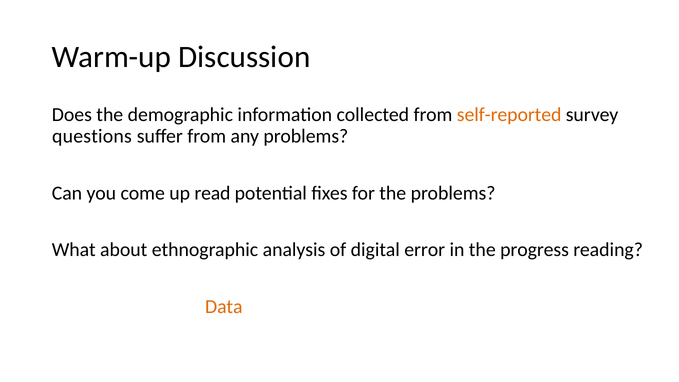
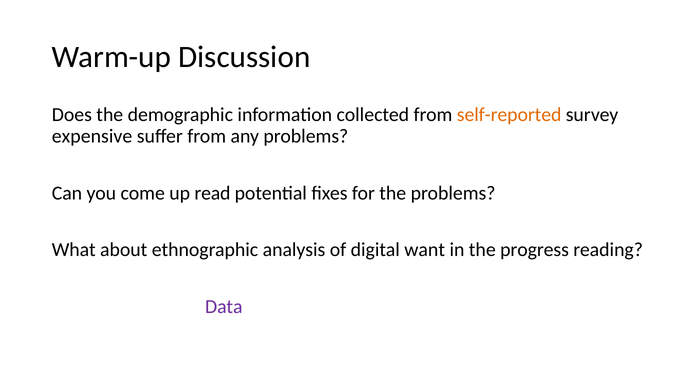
questions: questions -> expensive
error: error -> want
Data colour: orange -> purple
